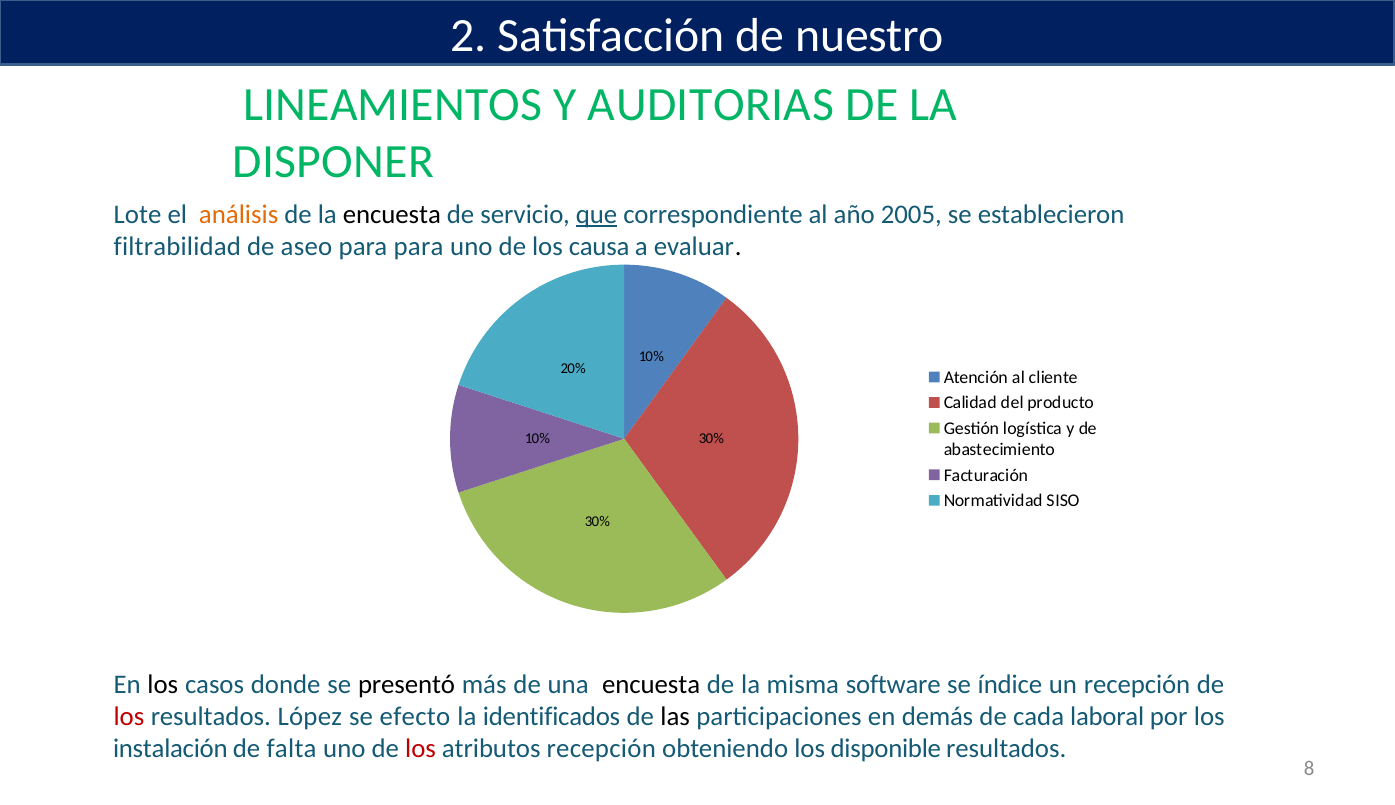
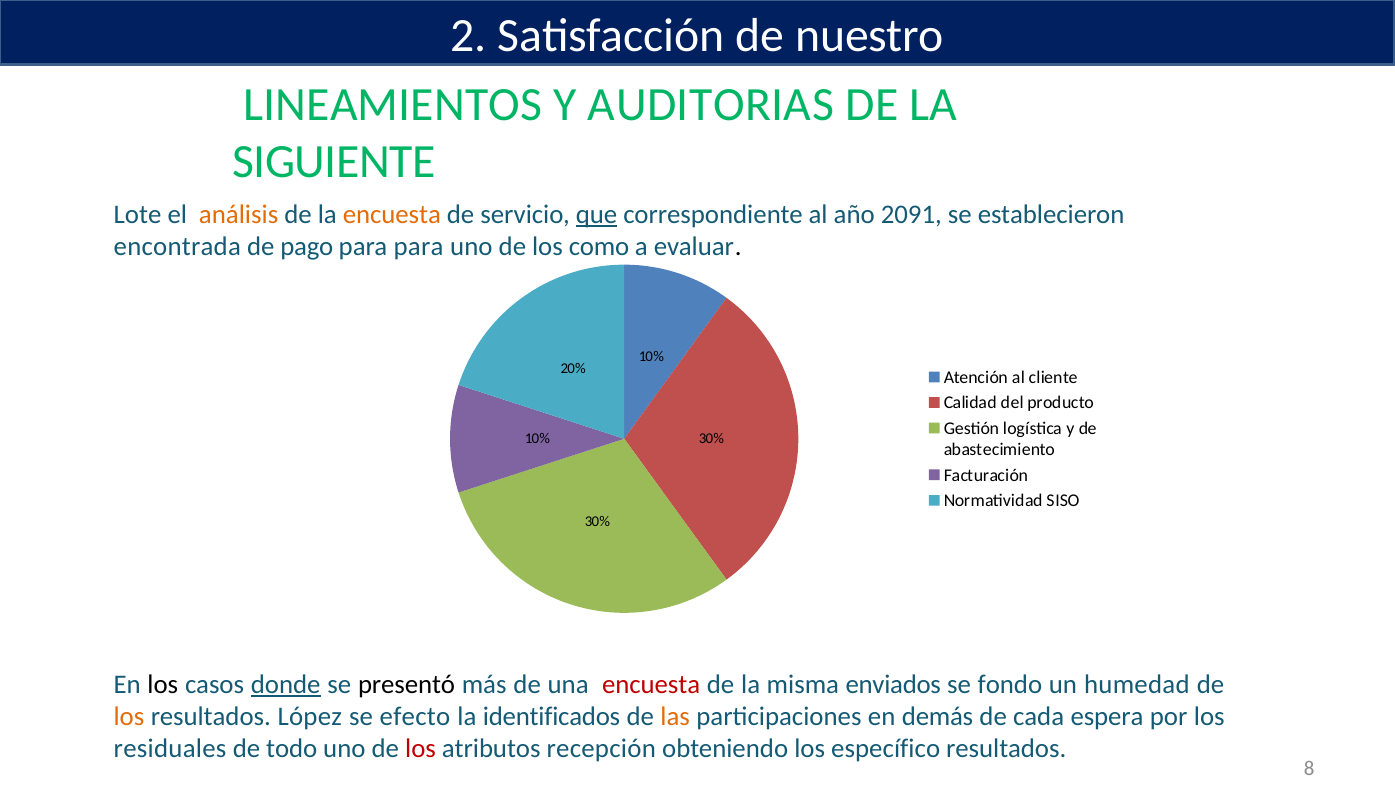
DISPONER: DISPONER -> SIGUIENTE
encuesta at (392, 214) colour: black -> orange
2005: 2005 -> 2091
filtrabilidad: filtrabilidad -> encontrada
aseo: aseo -> pago
causa: causa -> como
donde underline: none -> present
encuesta at (651, 684) colour: black -> red
software: software -> enviados
índice: índice -> fondo
un recepción: recepción -> humedad
los at (129, 717) colour: red -> orange
las colour: black -> orange
laboral: laboral -> espera
instalación: instalación -> residuales
falta: falta -> todo
disponible: disponible -> específico
